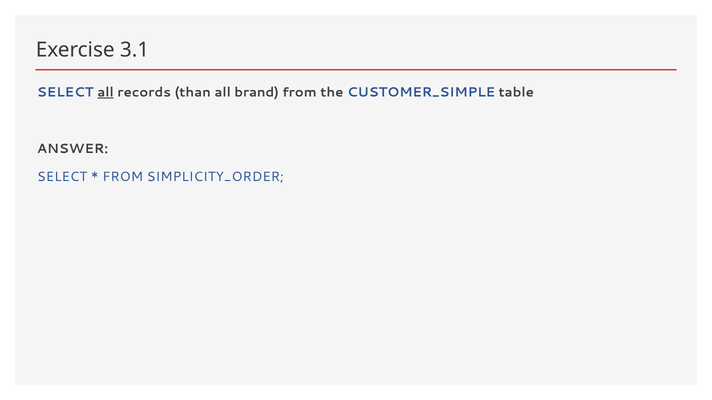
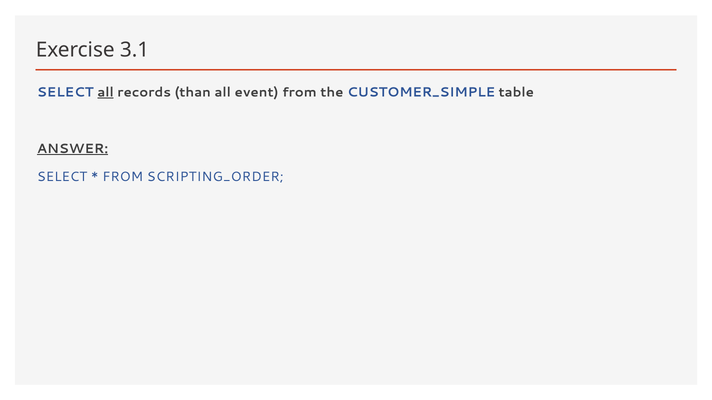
brand: brand -> event
ANSWER underline: none -> present
SIMPLICITY_ORDER: SIMPLICITY_ORDER -> SCRIPTING_ORDER
